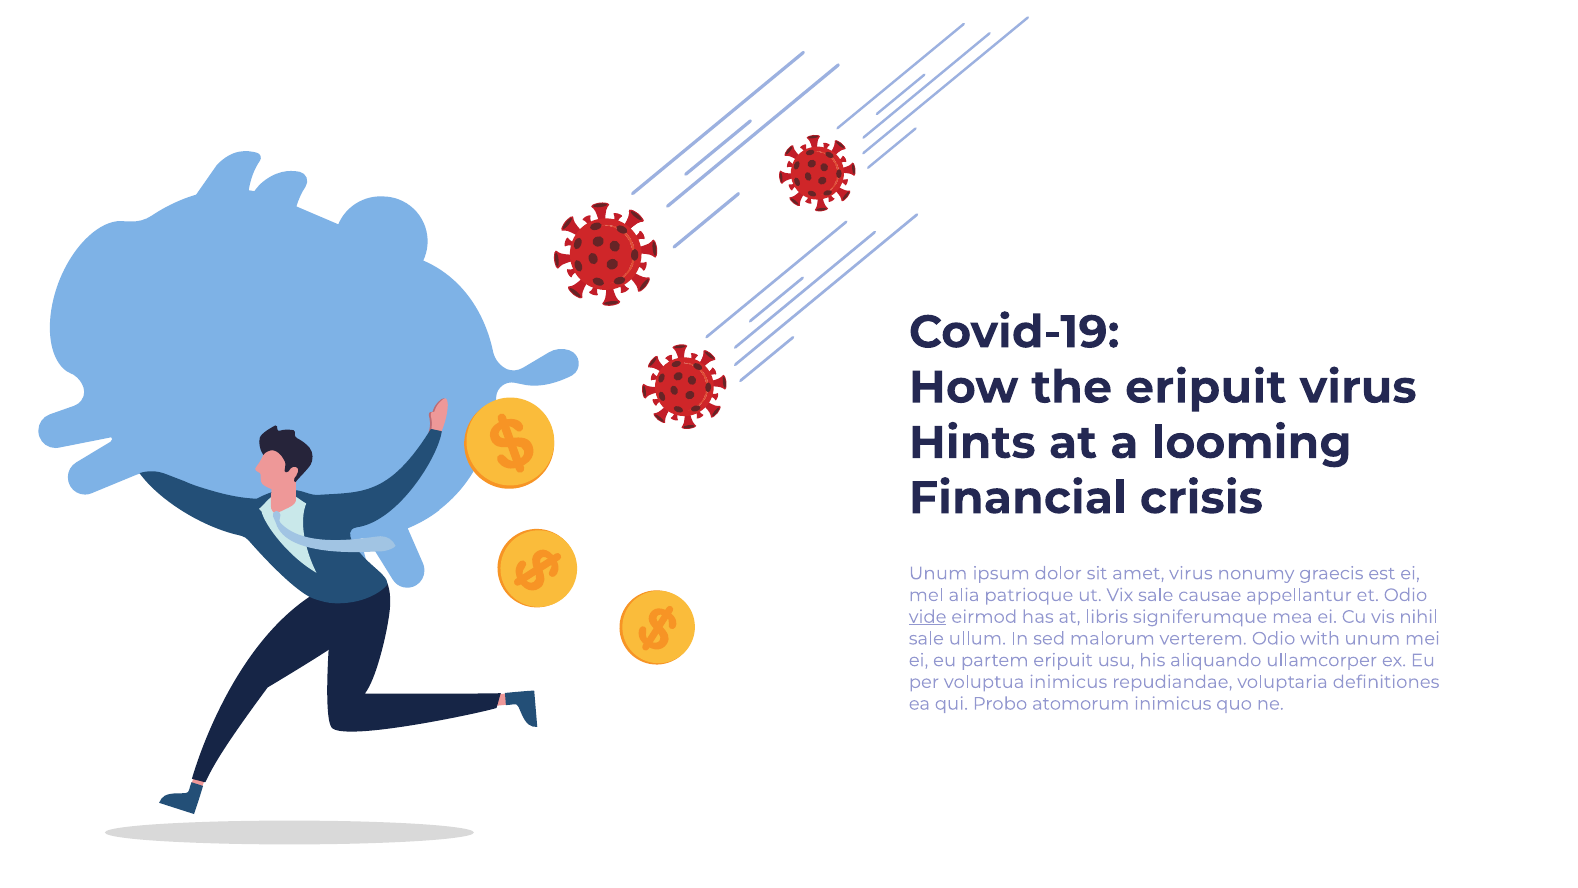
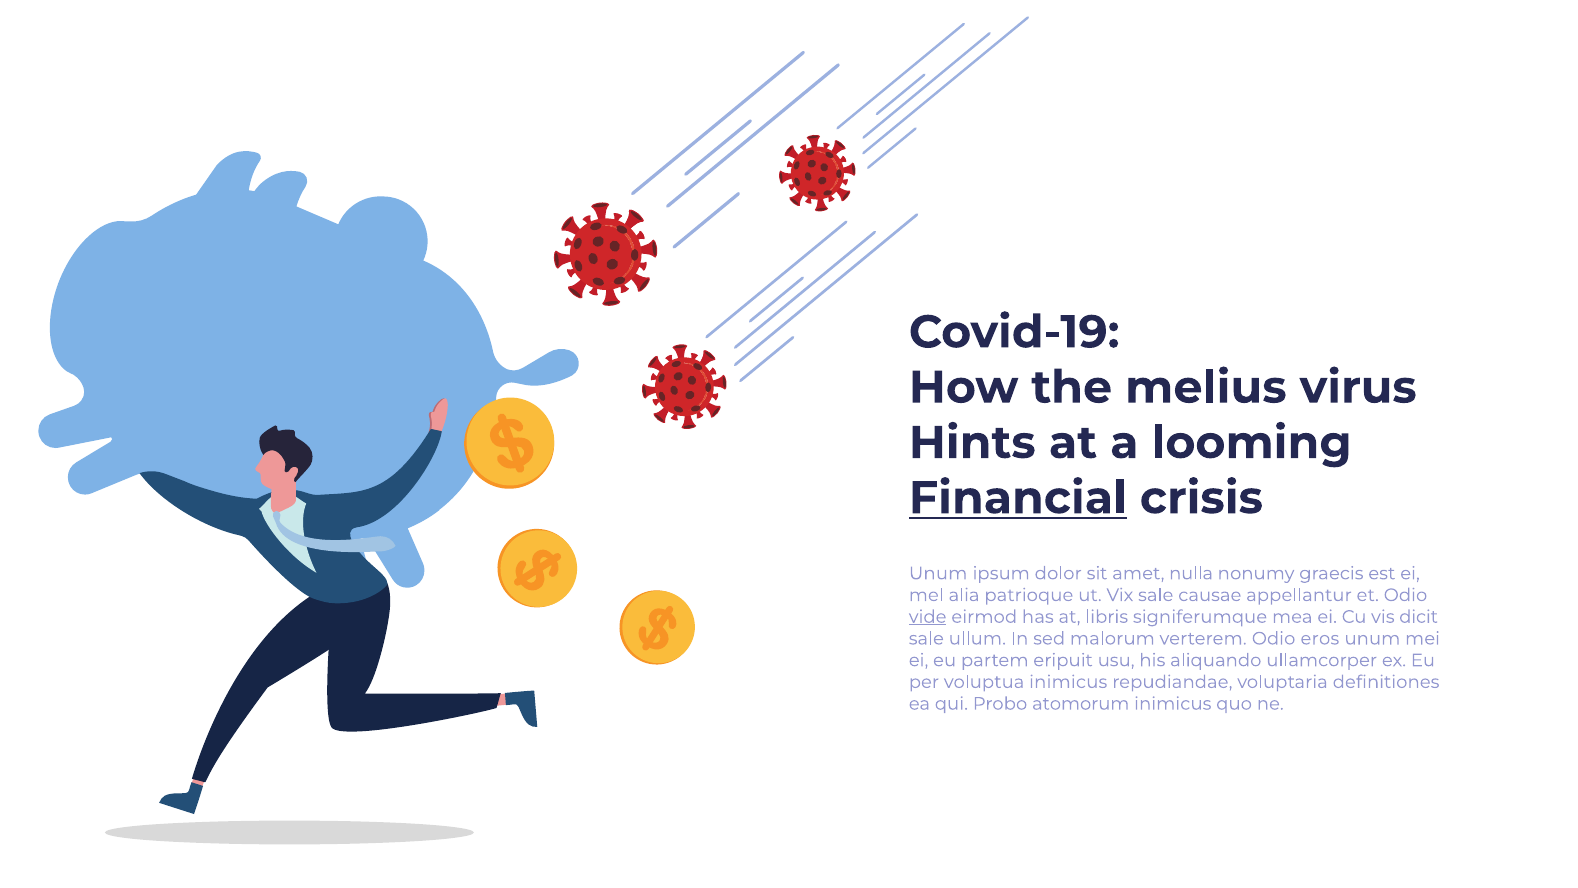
the eripuit: eripuit -> melius
Financial underline: none -> present
amet virus: virus -> nulla
nihil: nihil -> dicit
with: with -> eros
